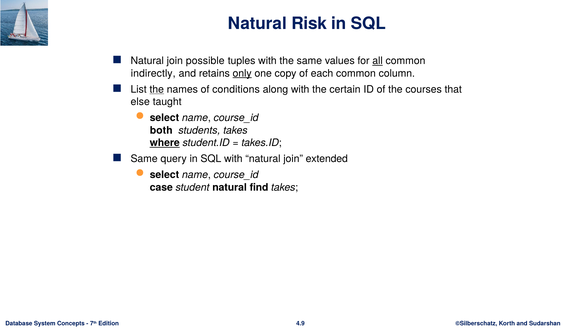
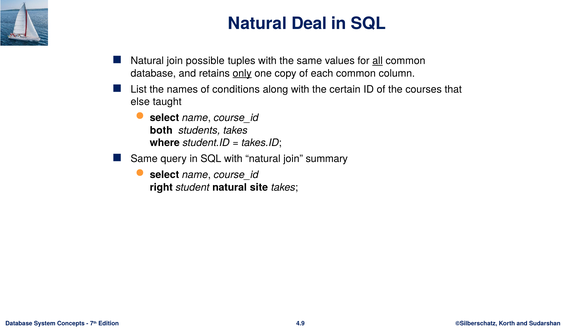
Risk: Risk -> Deal
indirectly at (153, 73): indirectly -> database
the at (157, 89) underline: present -> none
where underline: present -> none
extended: extended -> summary
case: case -> right
find: find -> site
